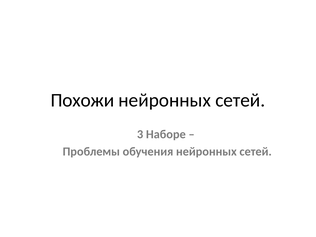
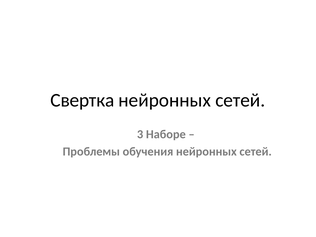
Похожи: Похожи -> Свертка
